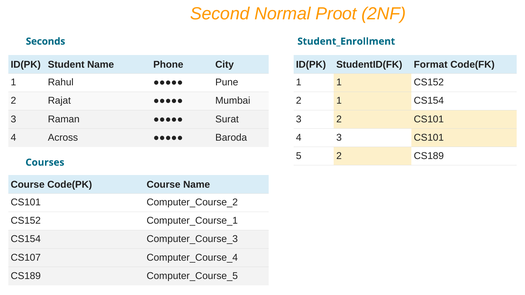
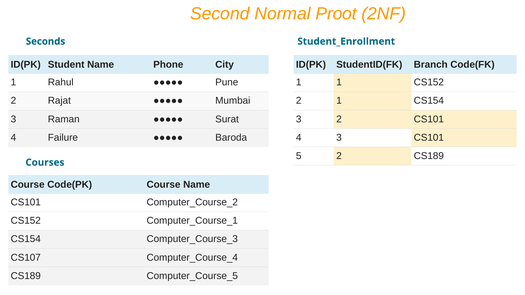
Format: Format -> Branch
Across: Across -> Failure
